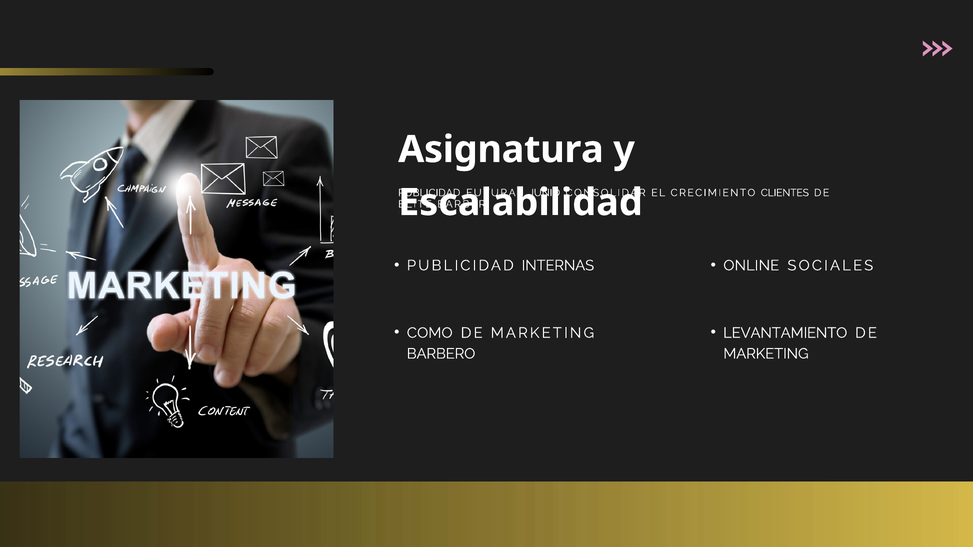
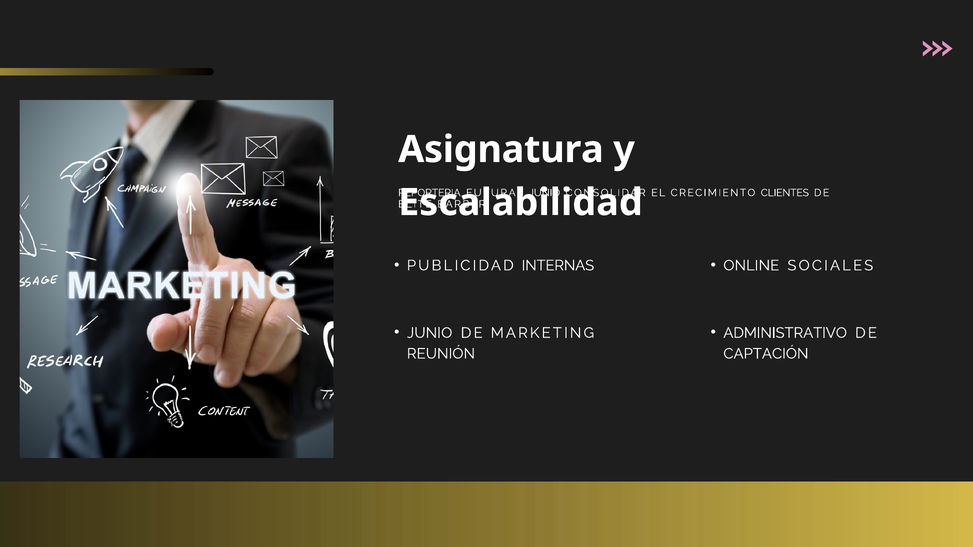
PUBLICIDAD at (429, 193): PUBLICIDAD -> REPORTERIA
COMO at (430, 333): COMO -> JUNIO
LEVANTAMIENTO: LEVANTAMIENTO -> ADMINISTRATIVO
BARBERO: BARBERO -> REUNIÓN
MARKETING at (766, 354): MARKETING -> CAPTACIÓN
